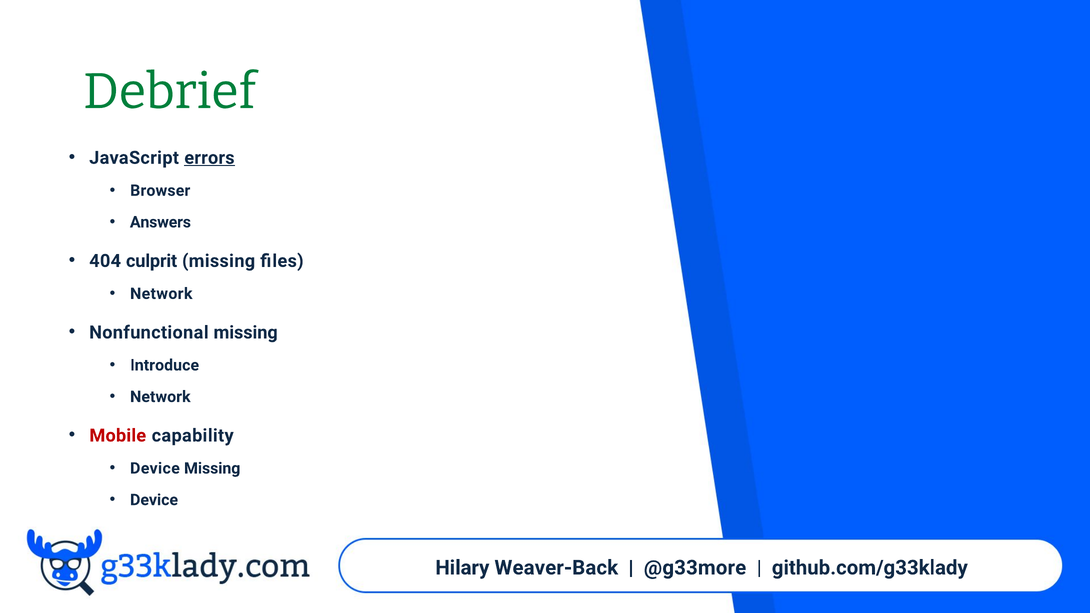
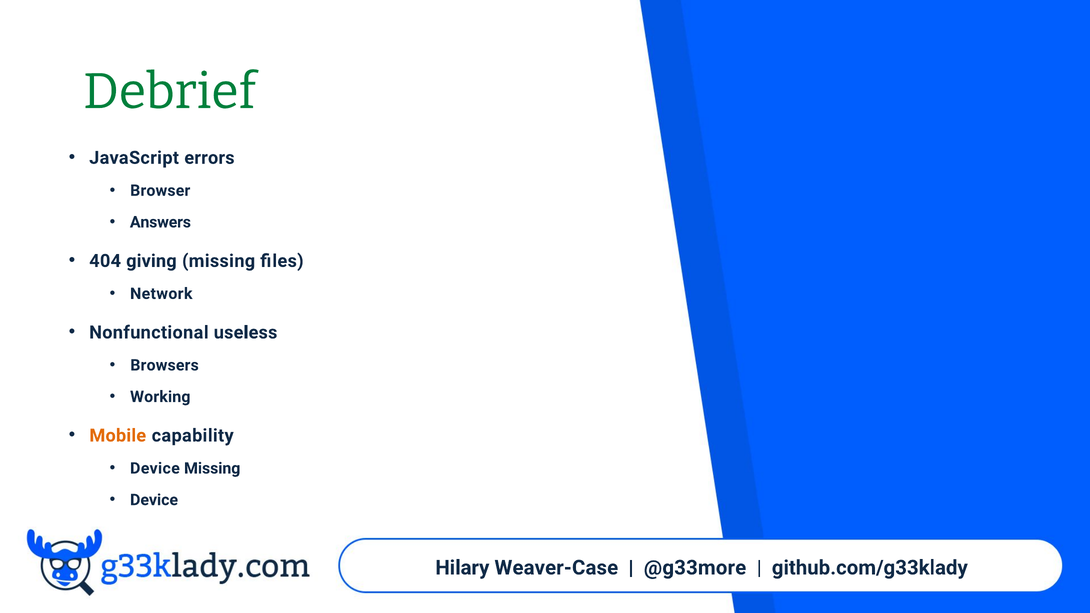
errors underline: present -> none
culprit: culprit -> giving
Nonfunctional missing: missing -> useless
Introduce: Introduce -> Browsers
Network at (160, 397): Network -> Working
Mobile colour: red -> orange
Weaver-Back: Weaver-Back -> Weaver-Case
